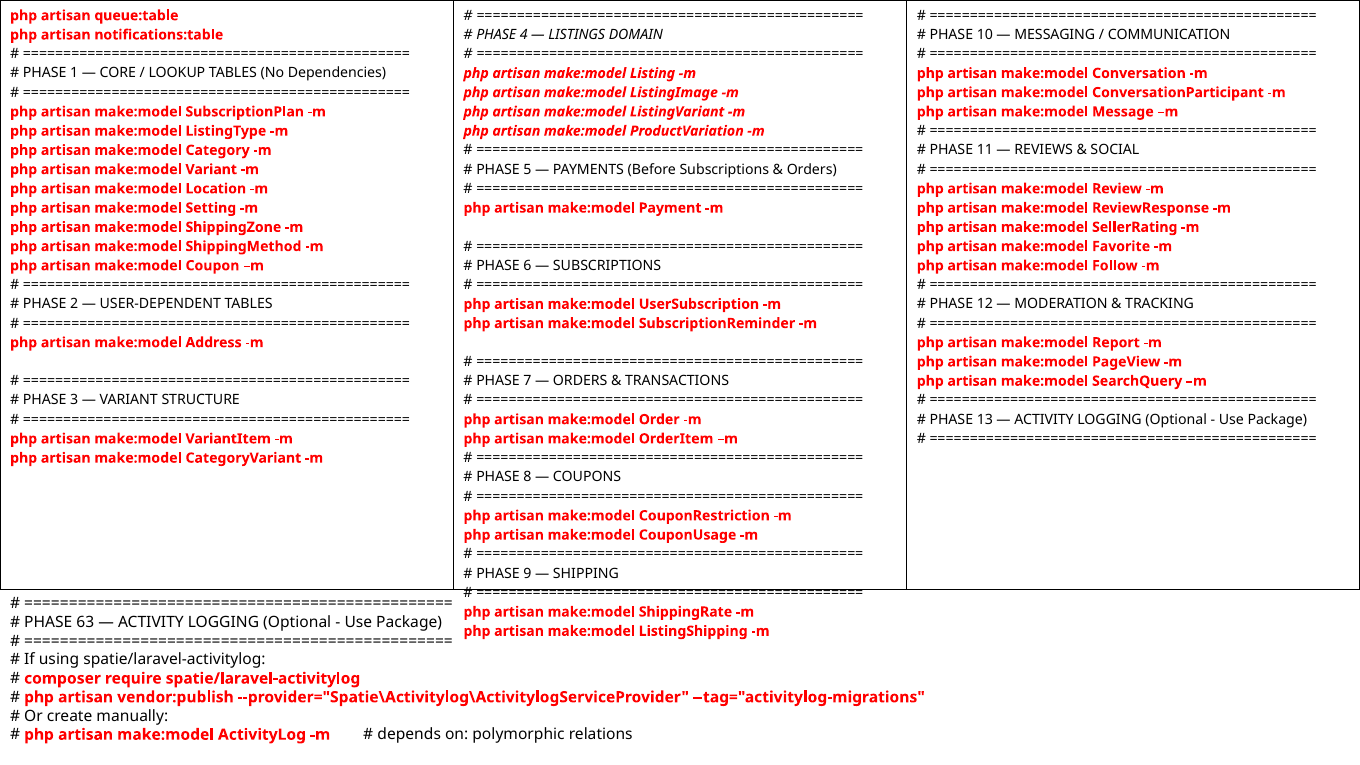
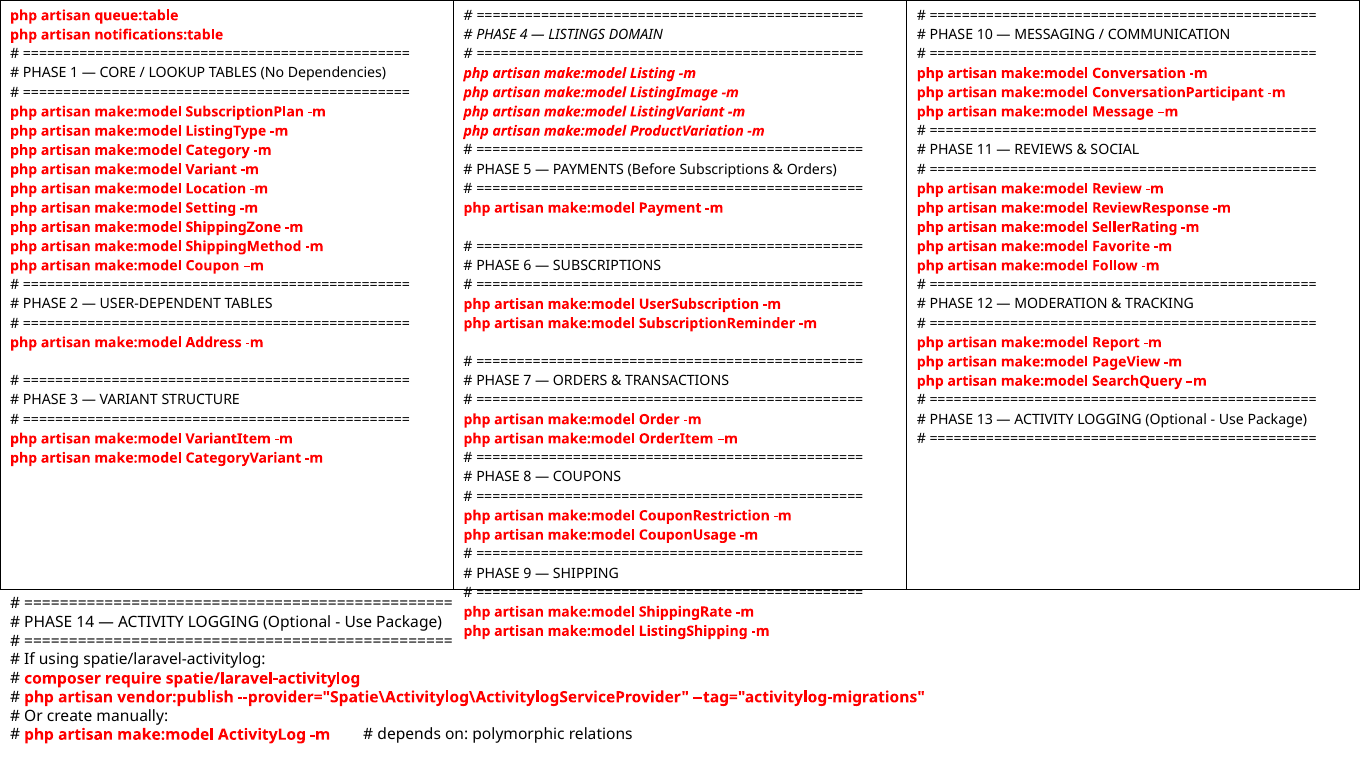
63: 63 -> 14
